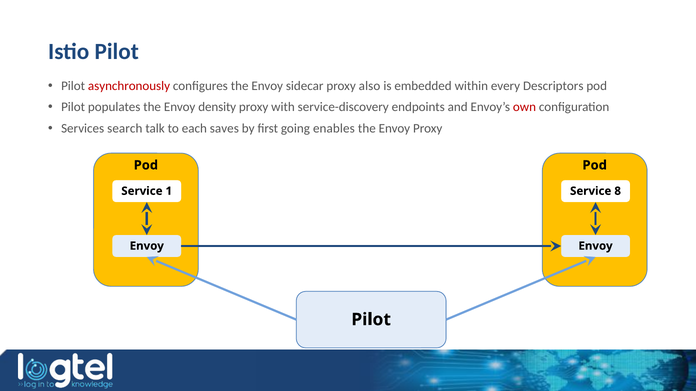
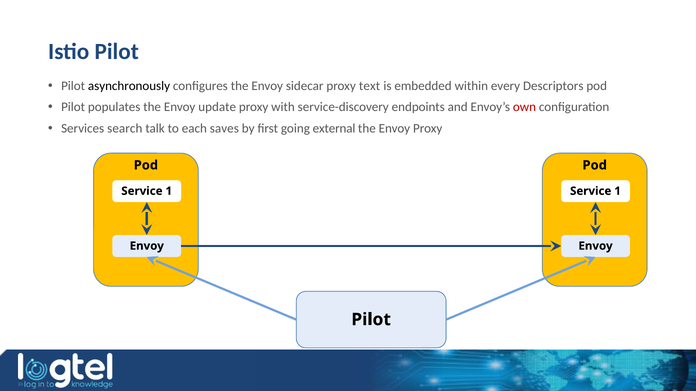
asynchronously colour: red -> black
also: also -> text
density: density -> update
enables: enables -> external
8 at (618, 191): 8 -> 1
